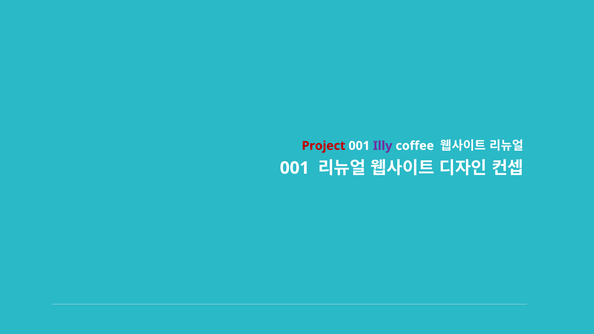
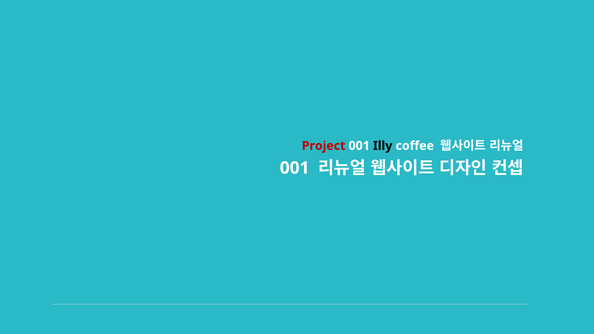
Illy colour: purple -> black
